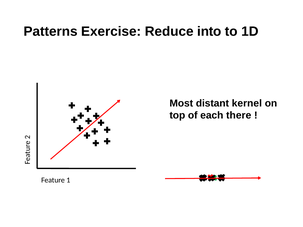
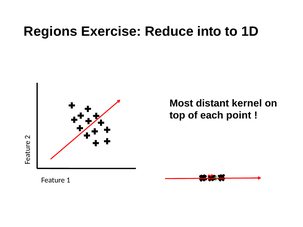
Patterns: Patterns -> Regions
there: there -> point
